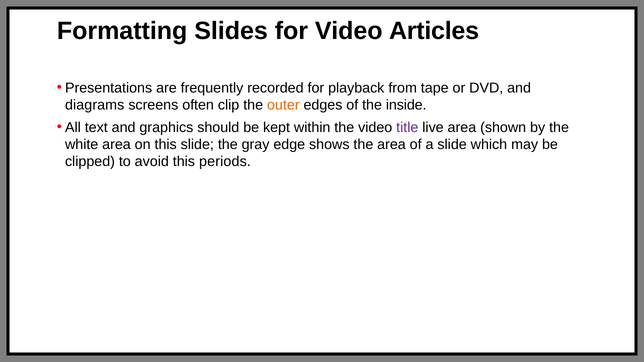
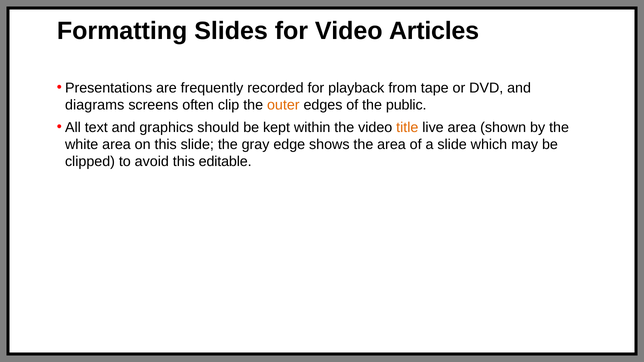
inside: inside -> public
title colour: purple -> orange
periods: periods -> editable
